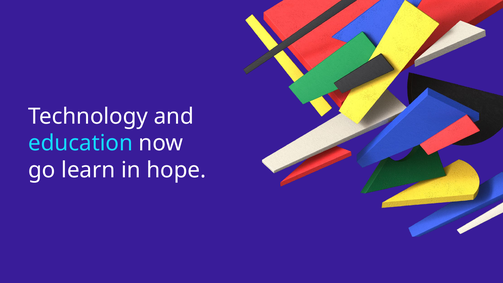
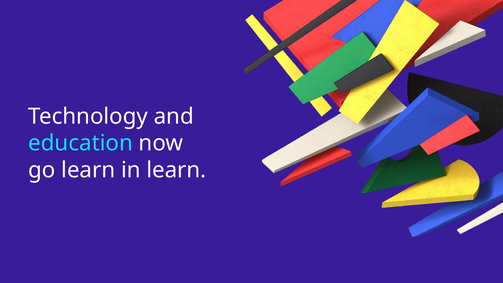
in hope: hope -> learn
